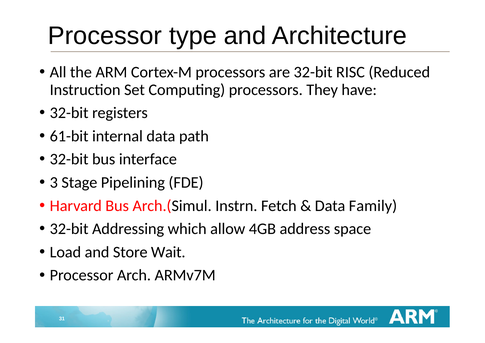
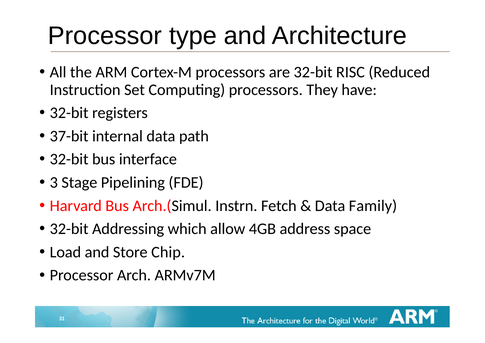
61-bit: 61-bit -> 37-bit
Wait: Wait -> Chip
